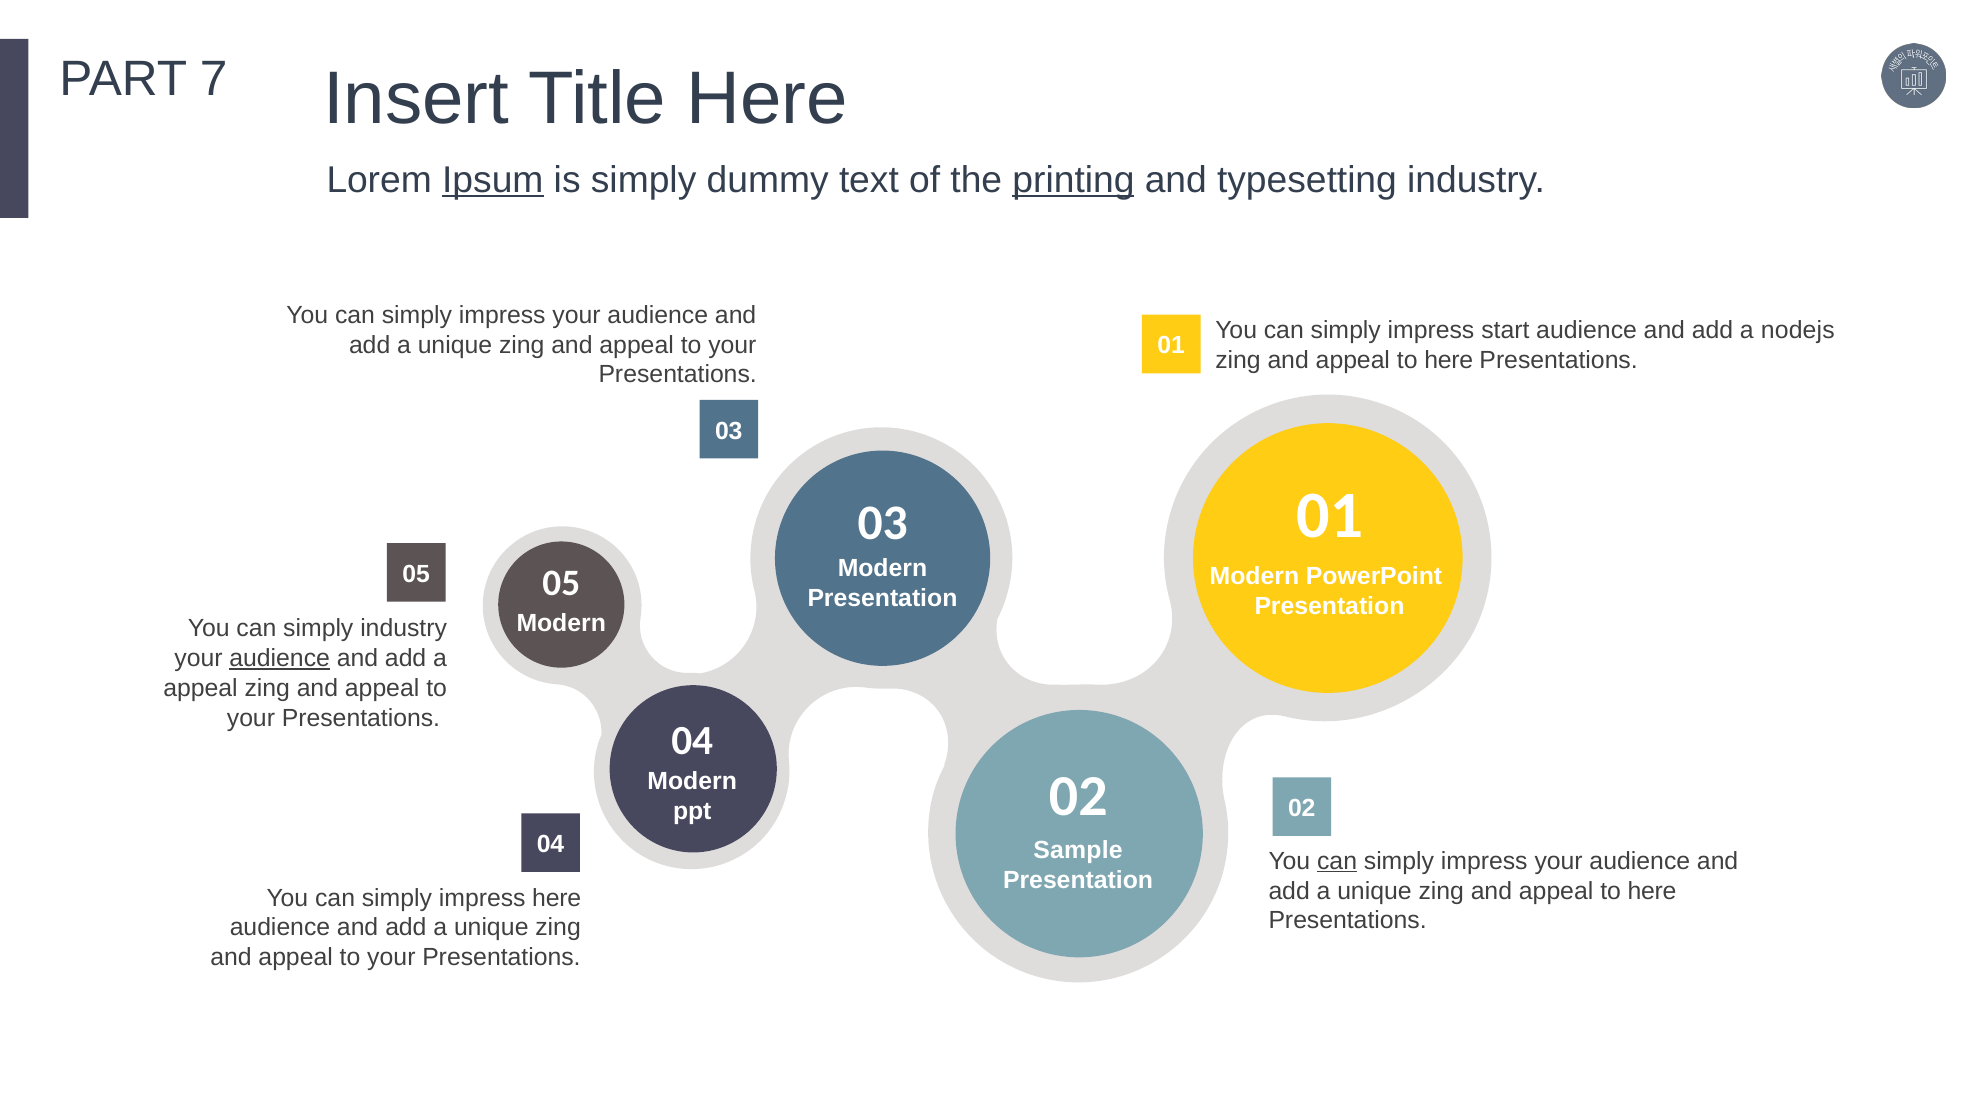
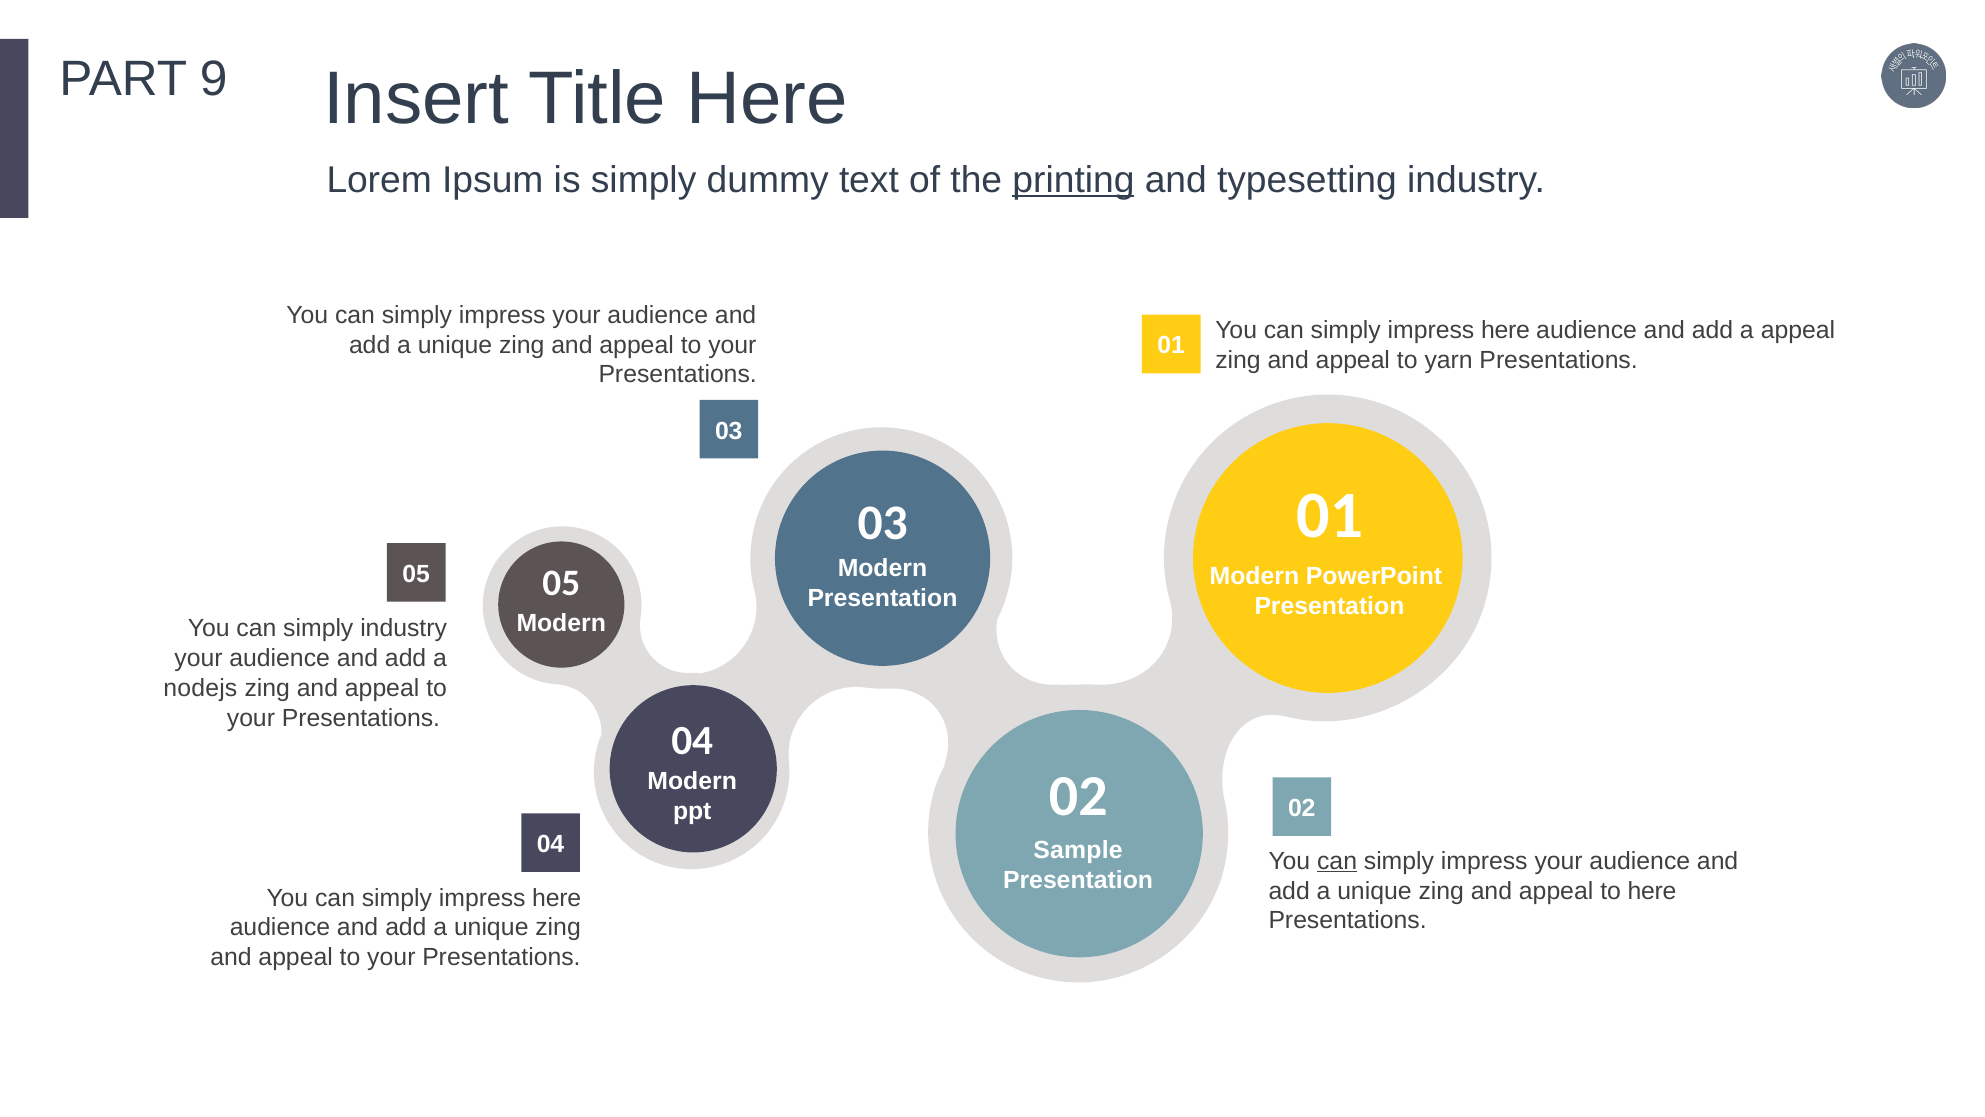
7: 7 -> 9
Ipsum underline: present -> none
start at (1505, 330): start -> here
a nodejs: nodejs -> appeal
here at (1449, 360): here -> yarn
audience at (280, 658) underline: present -> none
appeal at (200, 688): appeal -> nodejs
